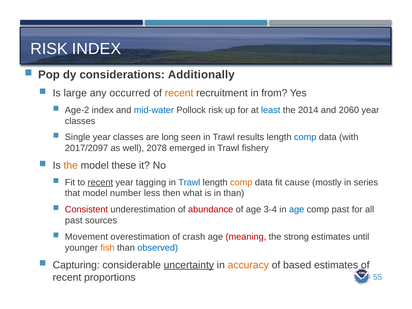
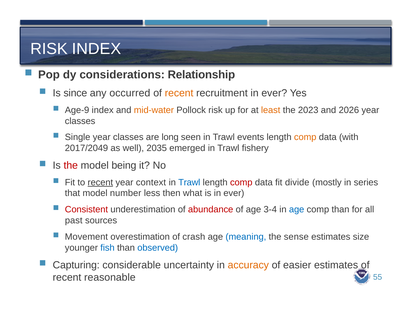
Additionally: Additionally -> Relationship
large: large -> since
recruitment in from: from -> ever
Age-2: Age-2 -> Age-9
mid-water colour: blue -> orange
least colour: blue -> orange
2014: 2014 -> 2023
2060: 2060 -> 2026
results: results -> events
comp at (305, 137) colour: blue -> orange
2017/2097: 2017/2097 -> 2017/2049
2078: 2078 -> 2035
the at (71, 165) colour: orange -> red
these: these -> being
tagging: tagging -> context
comp at (241, 182) colour: orange -> red
cause: cause -> divide
is in than: than -> ever
comp past: past -> than
meaning colour: red -> blue
strong: strong -> sense
until: until -> size
fish colour: orange -> blue
uncertainty underline: present -> none
based: based -> easier
proportions: proportions -> reasonable
